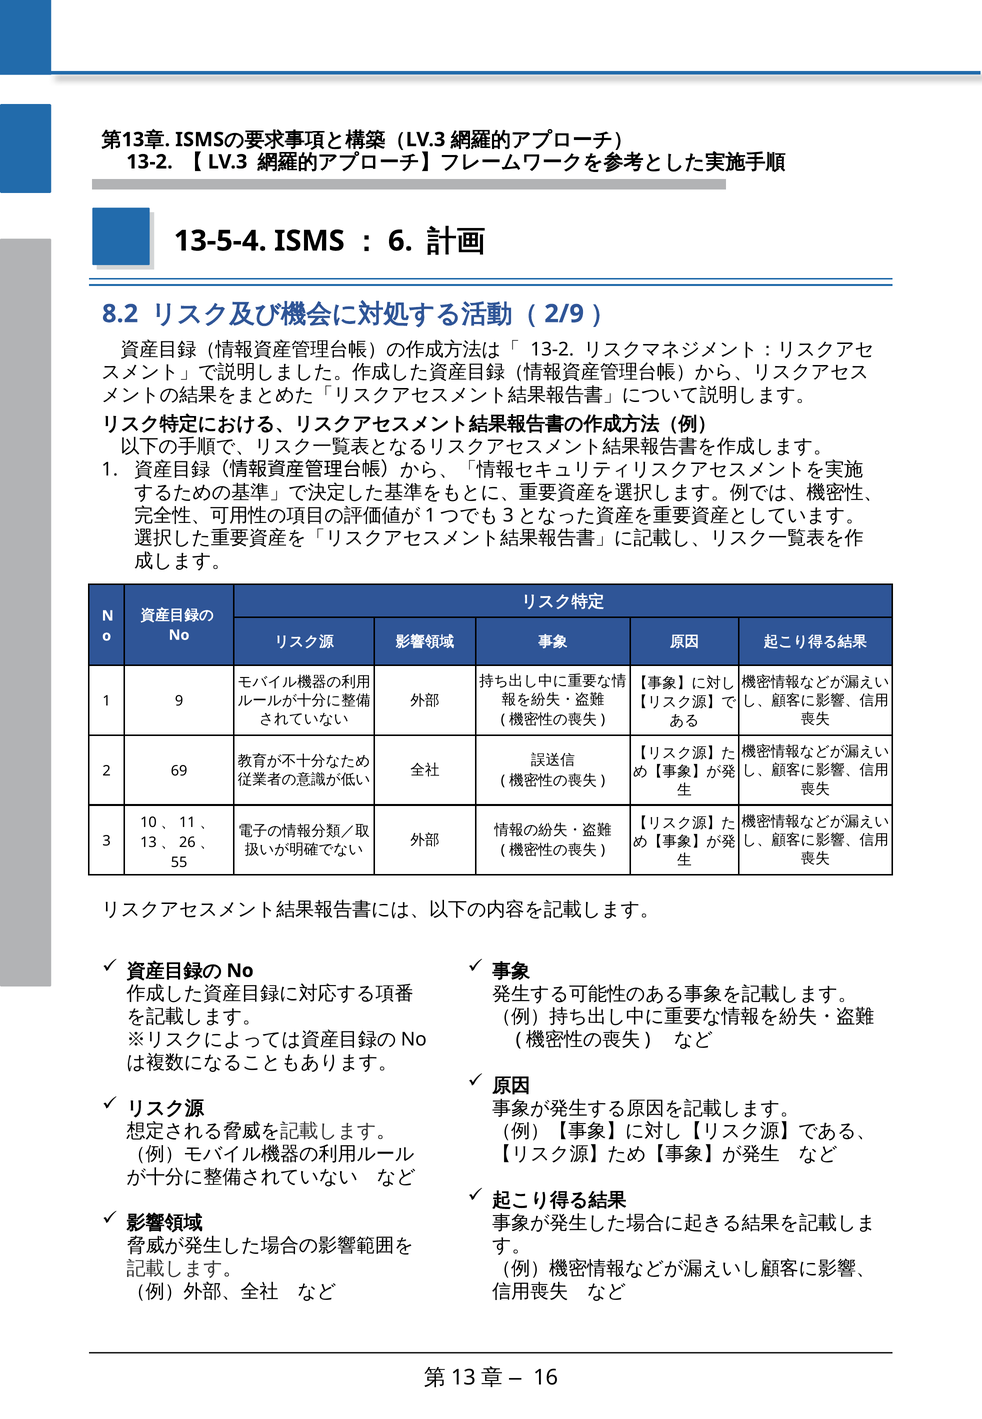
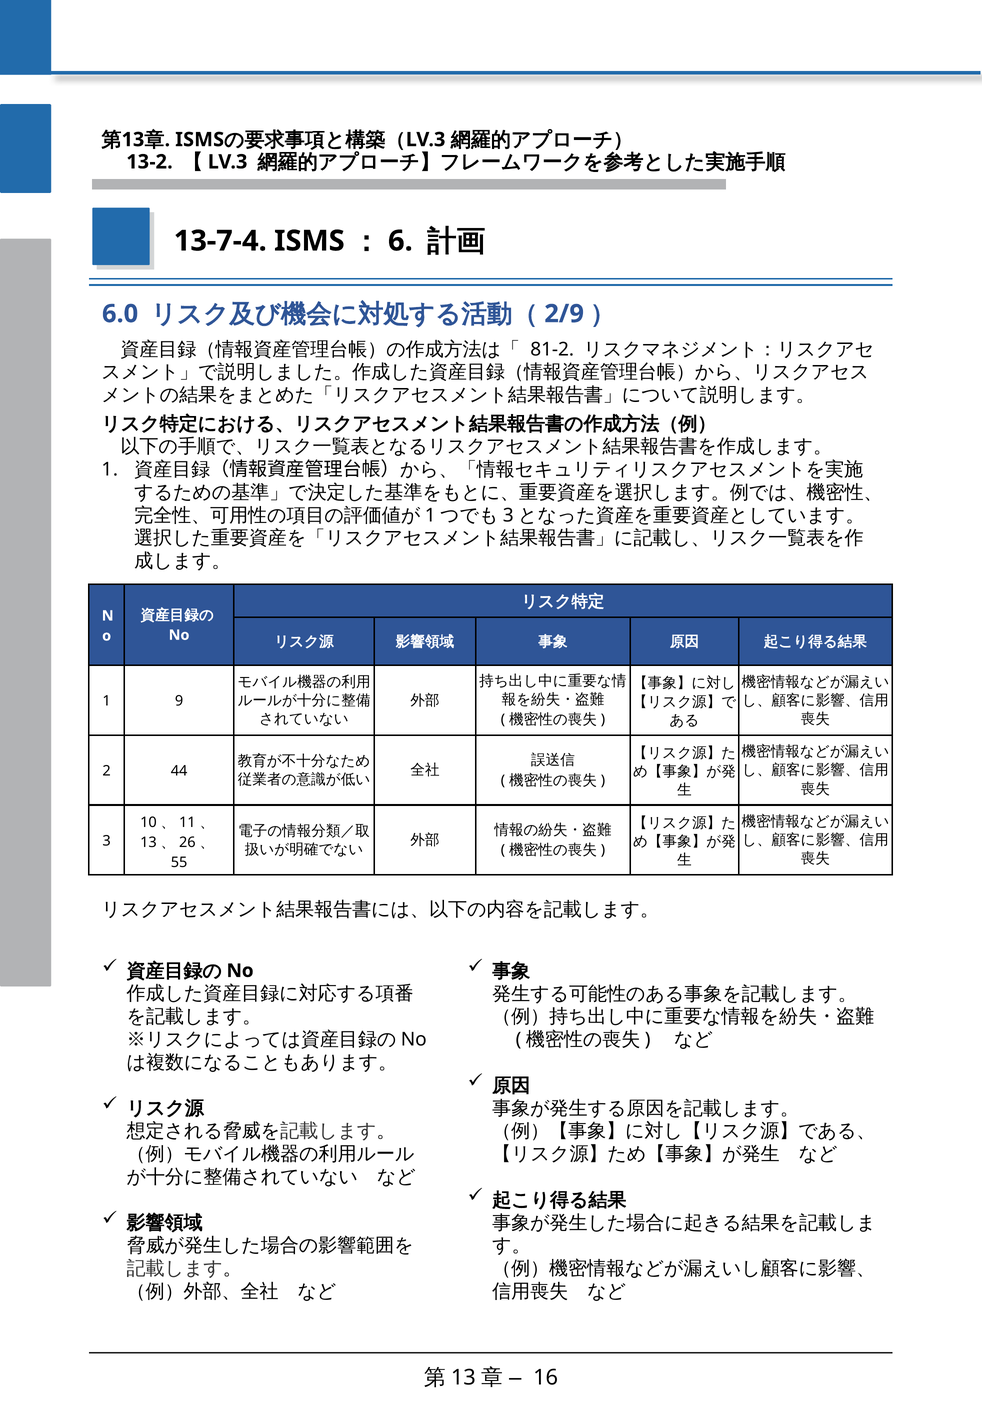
13-5-4: 13-5-4 -> 13-7-4
8.2: 8.2 -> 6.0
13-2 at (552, 349): 13-2 -> 81-2
69: 69 -> 44
